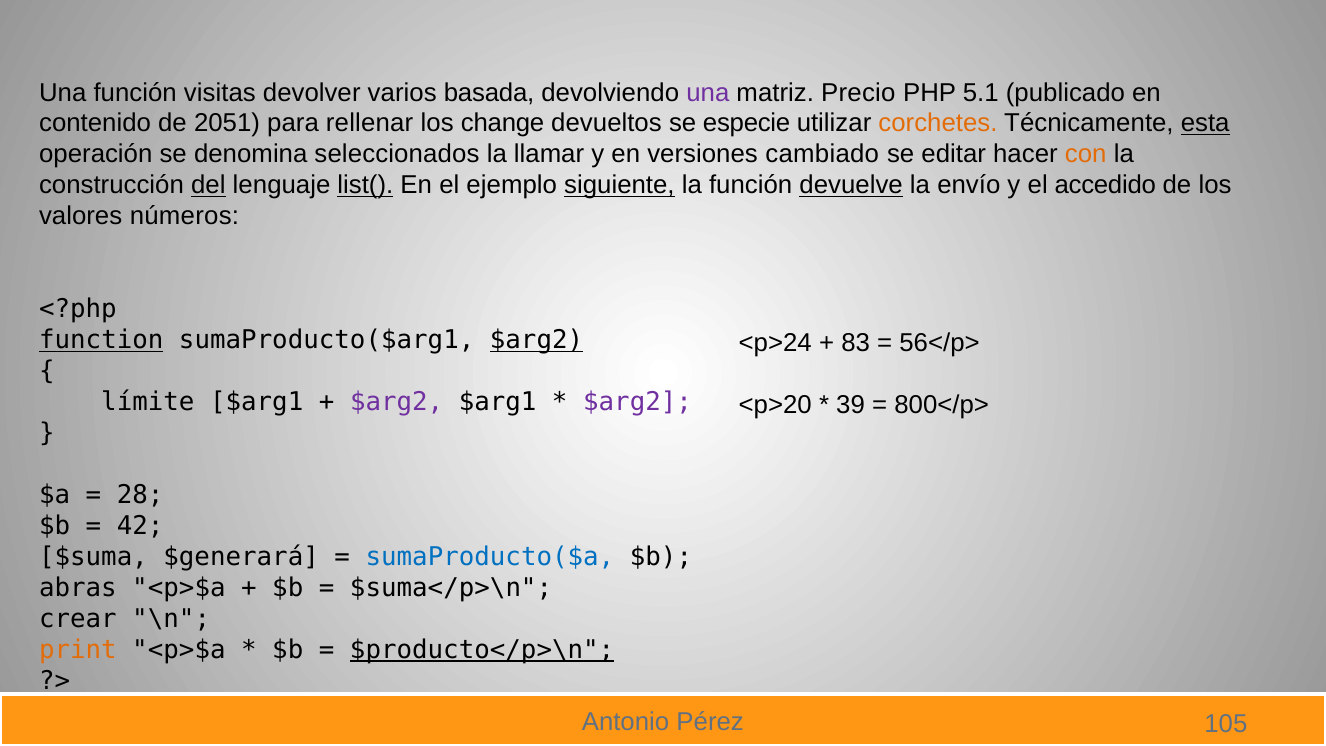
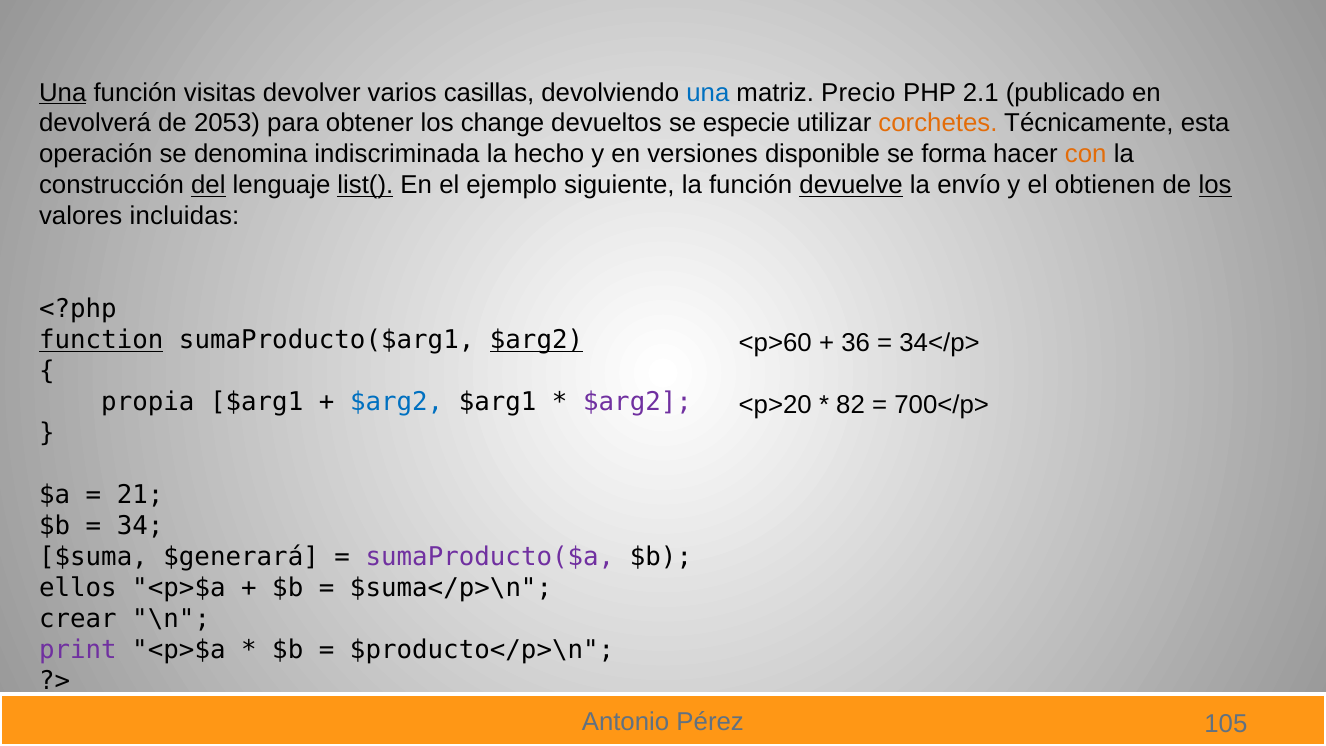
Una at (63, 93) underline: none -> present
basada: basada -> casillas
una at (708, 93) colour: purple -> blue
5.1: 5.1 -> 2.1
contenido: contenido -> devolverá
2051: 2051 -> 2053
rellenar: rellenar -> obtener
esta underline: present -> none
seleccionados: seleccionados -> indiscriminada
llamar: llamar -> hecho
cambiado: cambiado -> disponible
editar: editar -> forma
siguiente underline: present -> none
accedido: accedido -> obtienen
los at (1215, 185) underline: none -> present
números: números -> incluidas
<p>24: <p>24 -> <p>60
83: 83 -> 36
56</p>: 56</p> -> 34</p>
límite: límite -> propia
$arg2 at (397, 402) colour: purple -> blue
39: 39 -> 82
800</p>: 800</p> -> 700</p>
28: 28 -> 21
42: 42 -> 34
sumaProducto($a colour: blue -> purple
abras: abras -> ellos
print colour: orange -> purple
$producto</p>\n underline: present -> none
